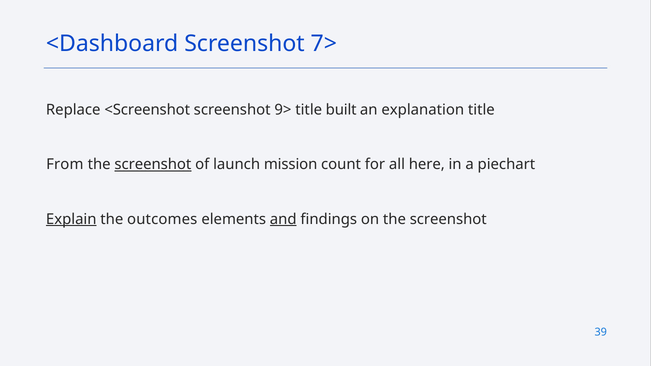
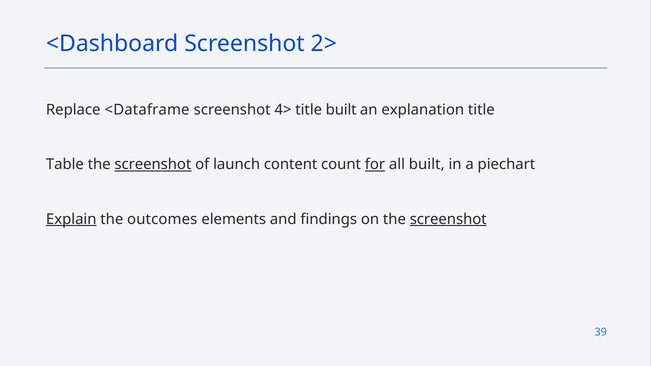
7>: 7> -> 2>
<Screenshot: <Screenshot -> <Dataframe
9>: 9> -> 4>
From: From -> Table
mission: mission -> content
for underline: none -> present
all here: here -> built
and underline: present -> none
screenshot at (448, 219) underline: none -> present
